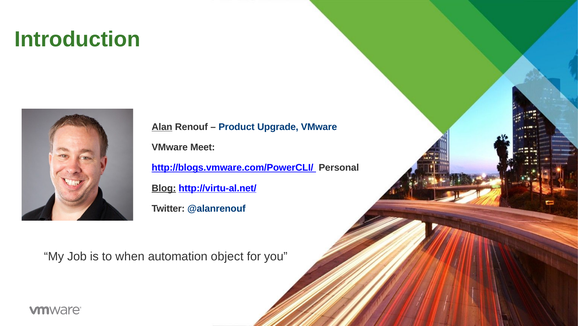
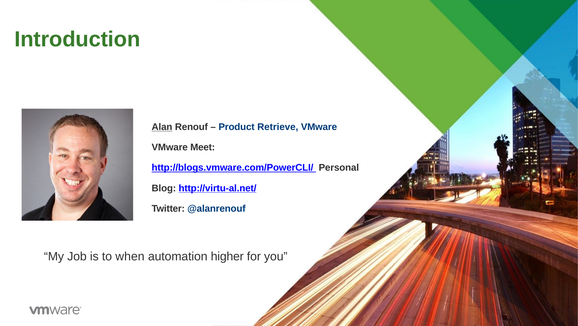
Upgrade: Upgrade -> Retrieve
Blog underline: present -> none
object: object -> higher
